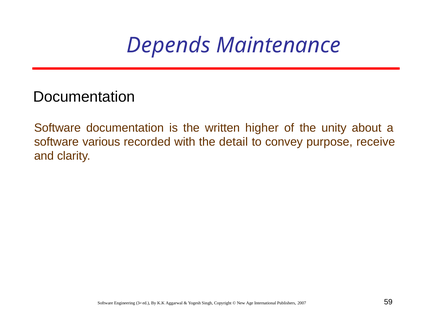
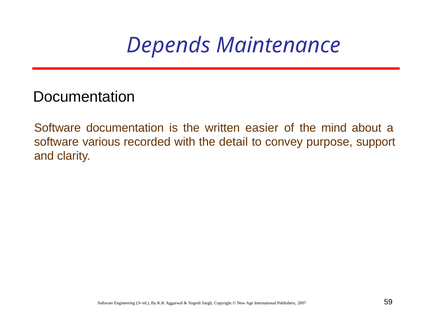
higher: higher -> easier
unity: unity -> mind
receive: receive -> support
